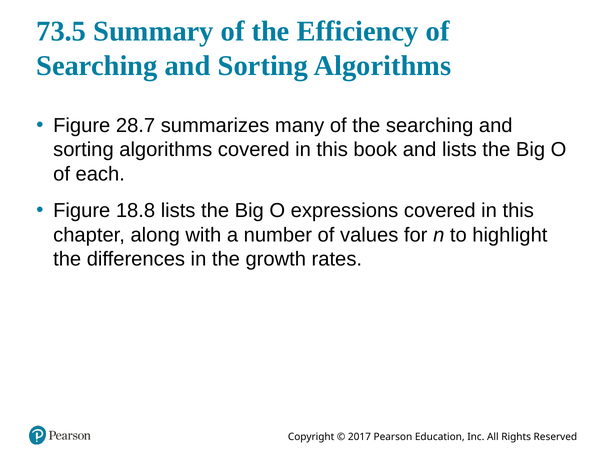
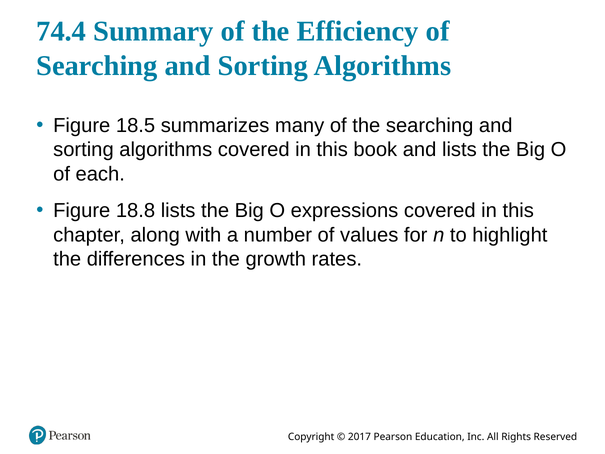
73.5: 73.5 -> 74.4
28.7: 28.7 -> 18.5
